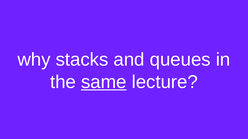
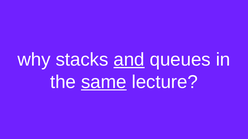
and underline: none -> present
